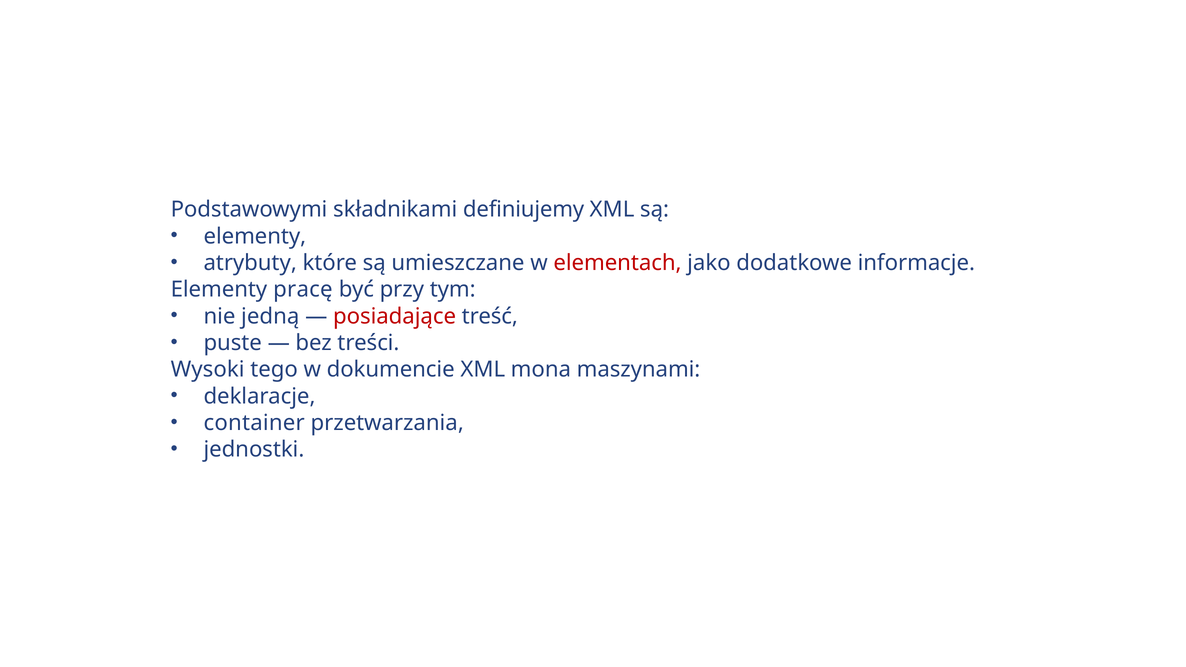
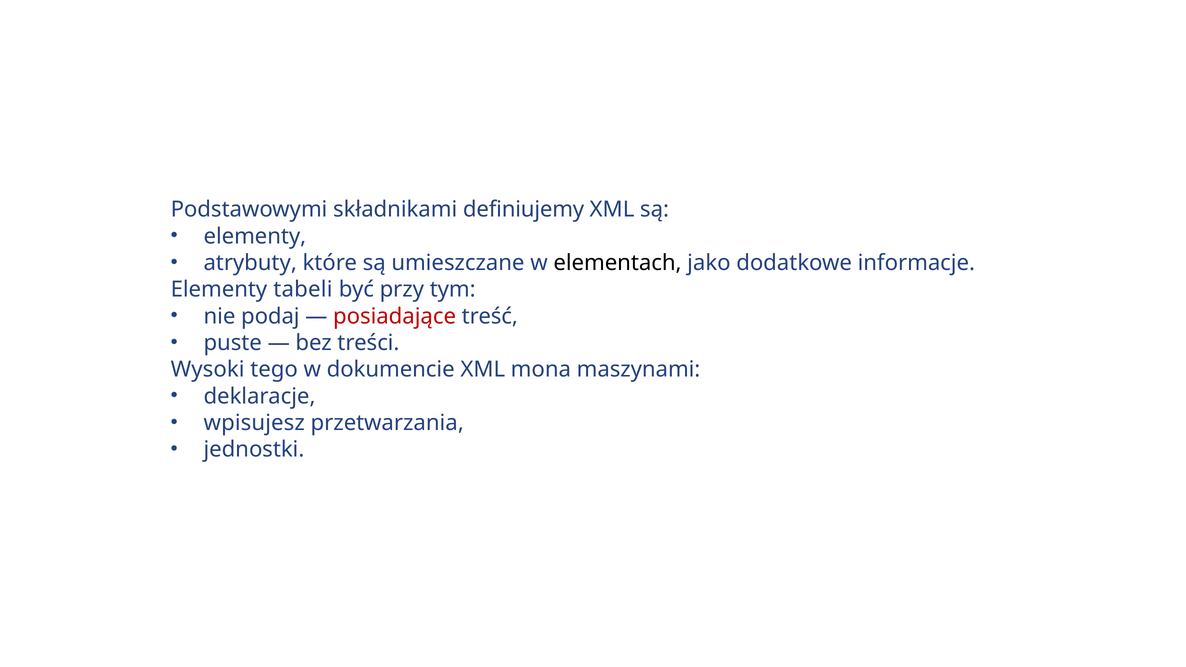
elementach colour: red -> black
pracę: pracę -> tabeli
jedną: jedną -> podaj
container: container -> wpisujesz
